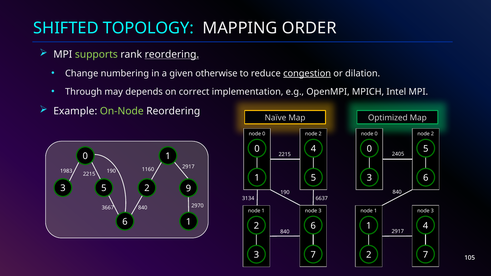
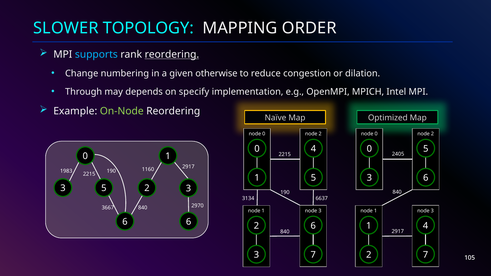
SHIFTED: SHIFTED -> SLOWER
supports colour: light green -> light blue
congestion underline: present -> none
correct: correct -> specify
3 9: 9 -> 3
6 1: 1 -> 6
